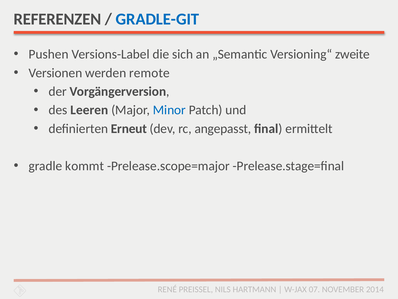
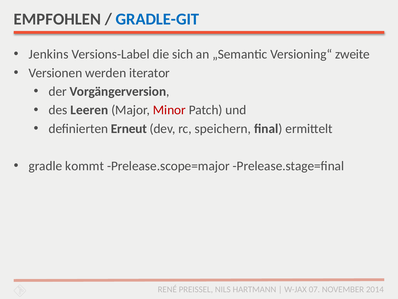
REFERENZEN: REFERENZEN -> EMPFOHLEN
Pushen: Pushen -> Jenkins
remote: remote -> iterator
Minor colour: blue -> red
angepasst: angepasst -> speichern
